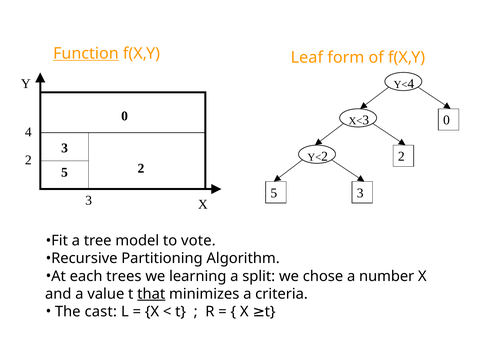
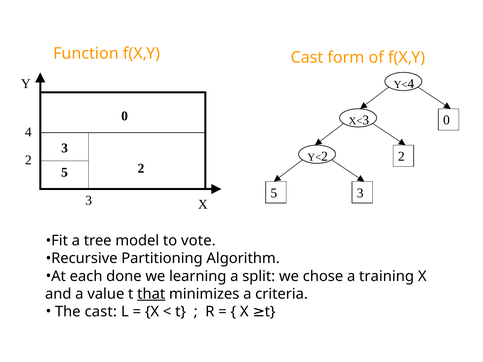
Function underline: present -> none
f(X,Y Leaf: Leaf -> Cast
trees: trees -> done
number: number -> training
